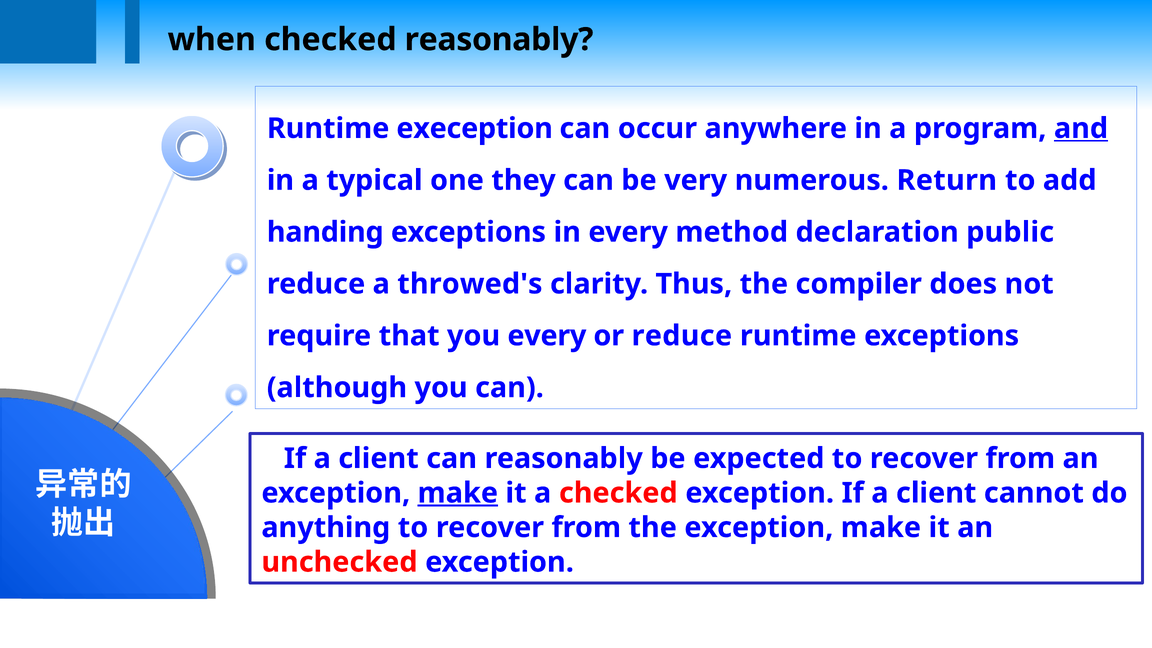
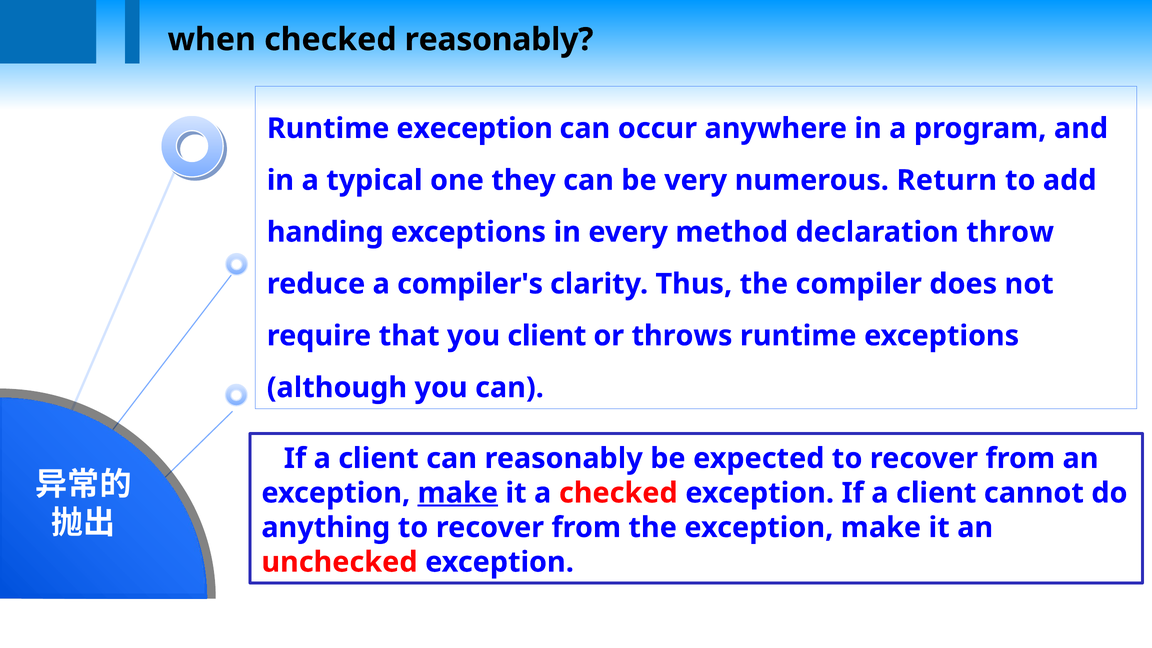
and underline: present -> none
public: public -> throw
throwed's: throwed's -> compiler's
you every: every -> client
or reduce: reduce -> throws
